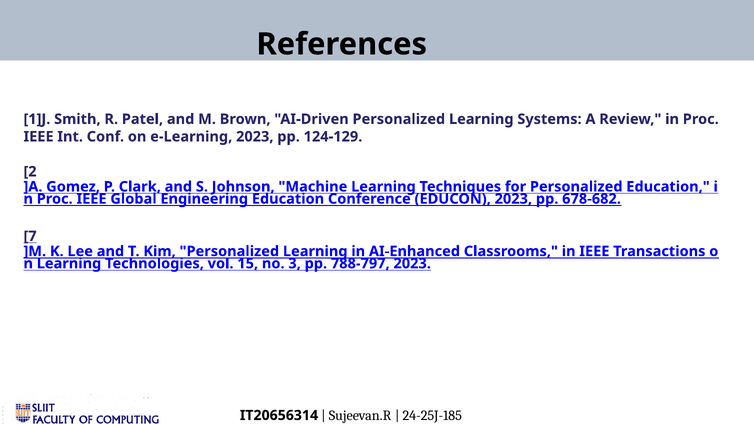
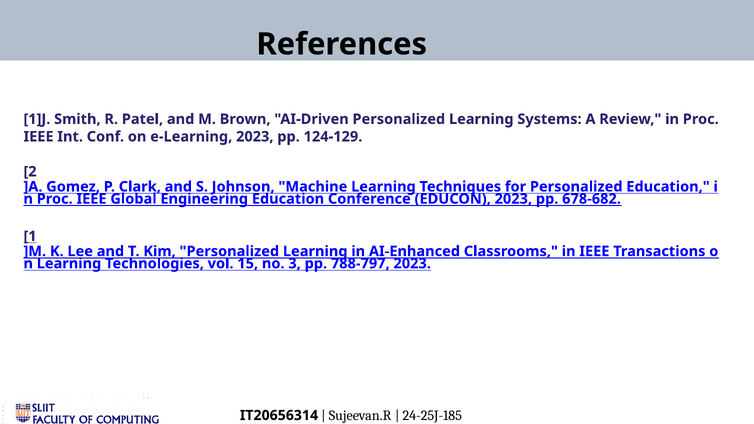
7: 7 -> 1
